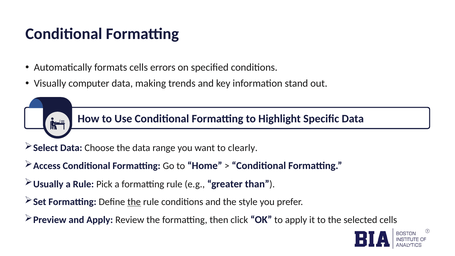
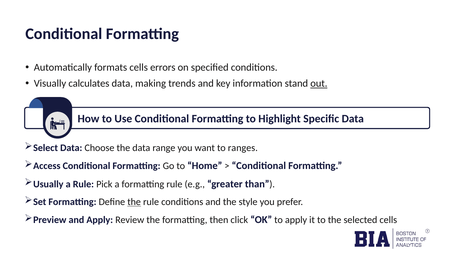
computer: computer -> calculates
out underline: none -> present
clearly: clearly -> ranges
